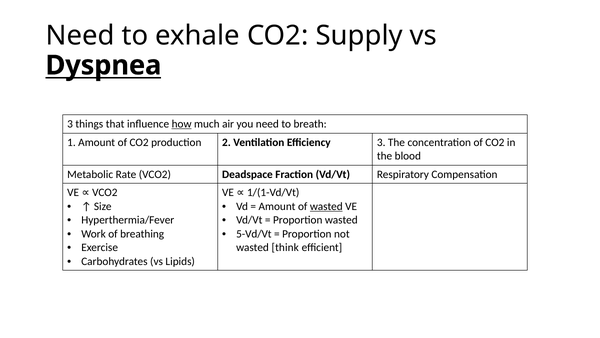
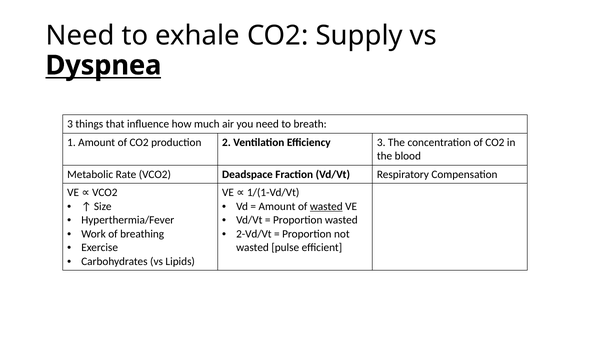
how underline: present -> none
5-Vd/Vt: 5-Vd/Vt -> 2-Vd/Vt
think: think -> pulse
